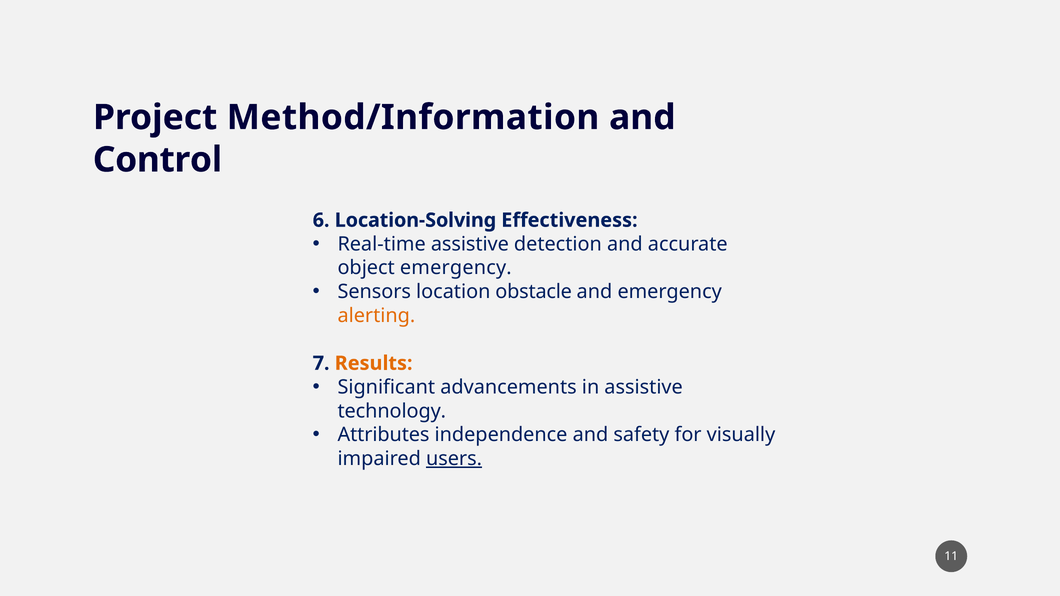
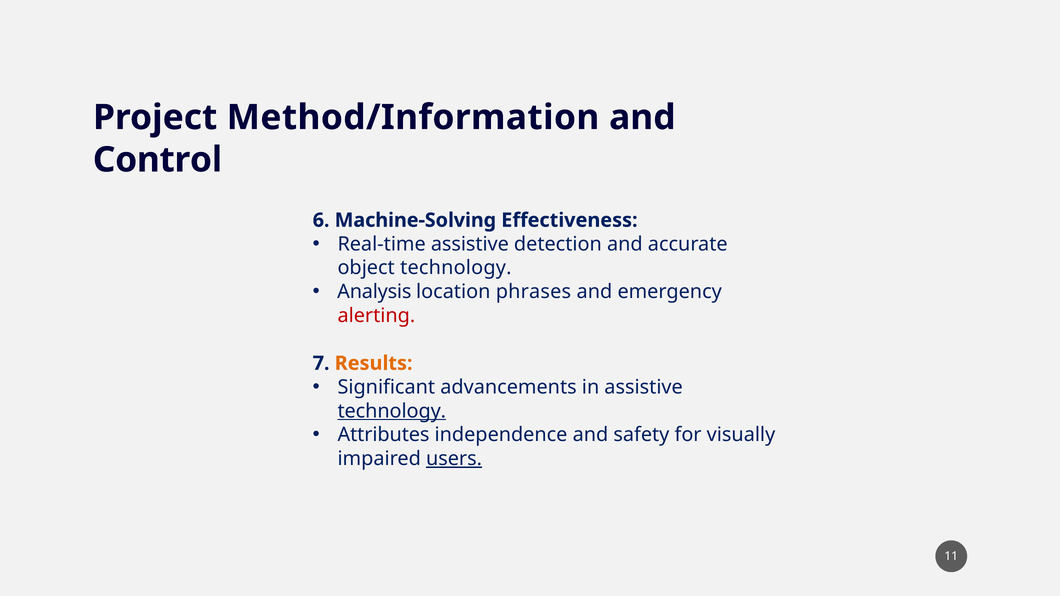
Location-Solving: Location-Solving -> Machine-Solving
object emergency: emergency -> technology
Sensors: Sensors -> Analysis
obstacle: obstacle -> phrases
alerting colour: orange -> red
technology at (392, 411) underline: none -> present
